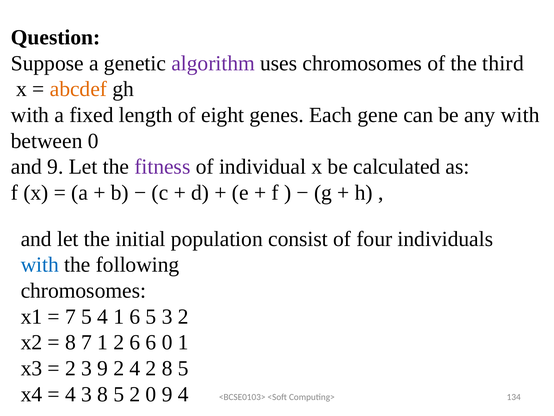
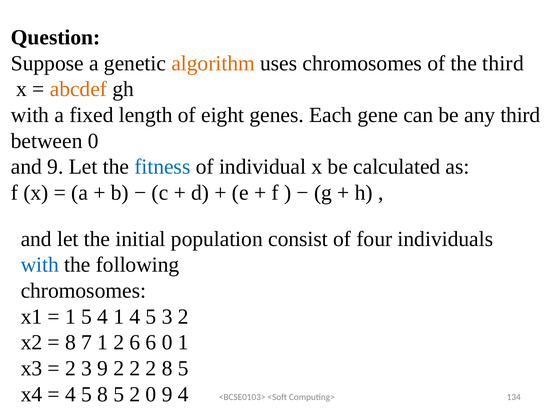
algorithm colour: purple -> orange
any with: with -> third
fitness colour: purple -> blue
7 at (70, 316): 7 -> 1
1 6: 6 -> 4
9 2 4: 4 -> 2
3 at (87, 394): 3 -> 5
